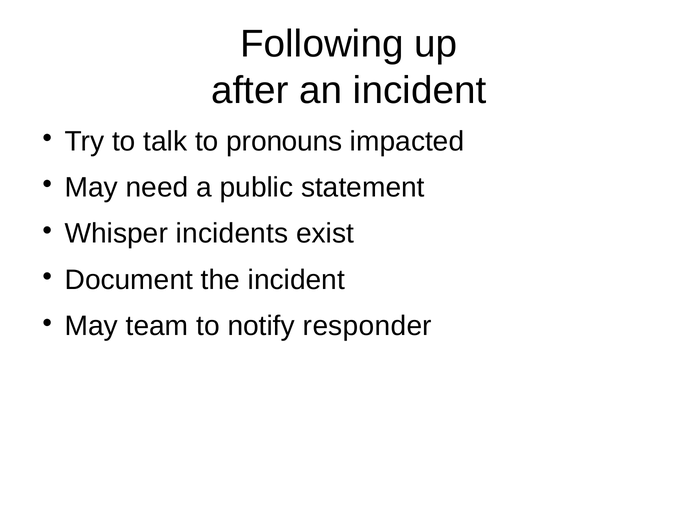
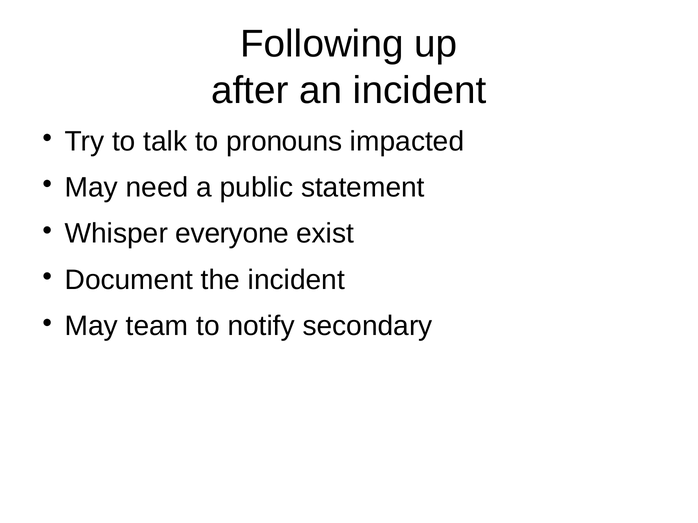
incidents: incidents -> everyone
responder: responder -> secondary
